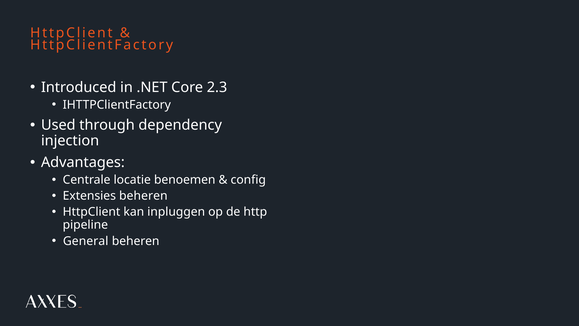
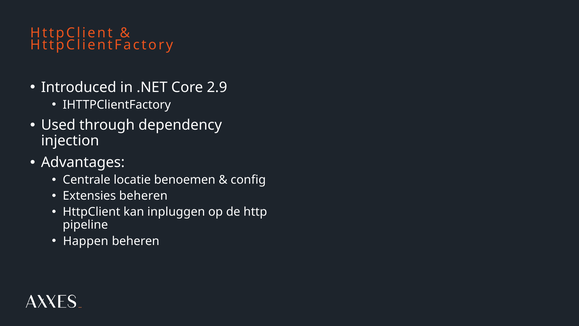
2.3: 2.3 -> 2.9
General: General -> Happen
